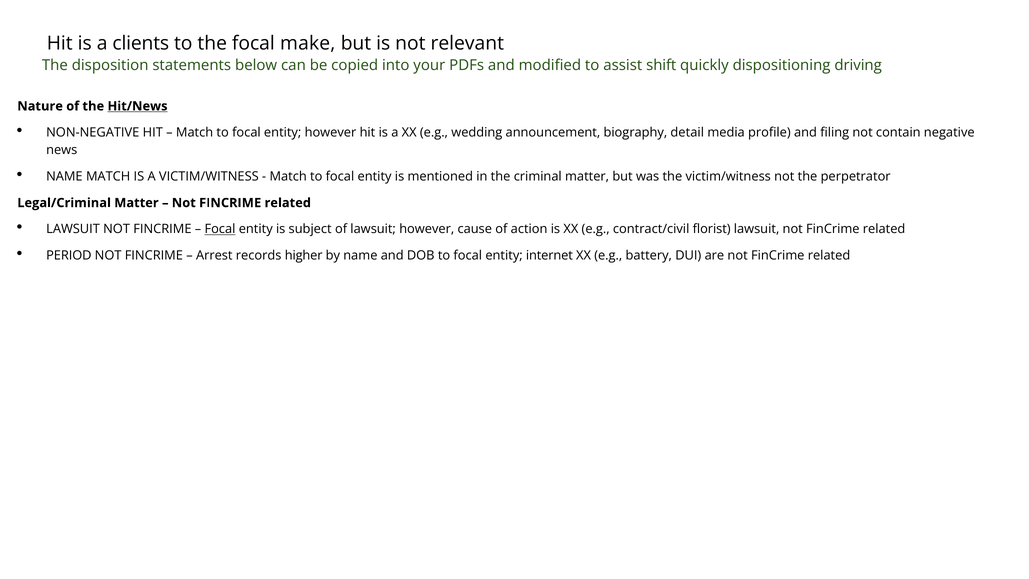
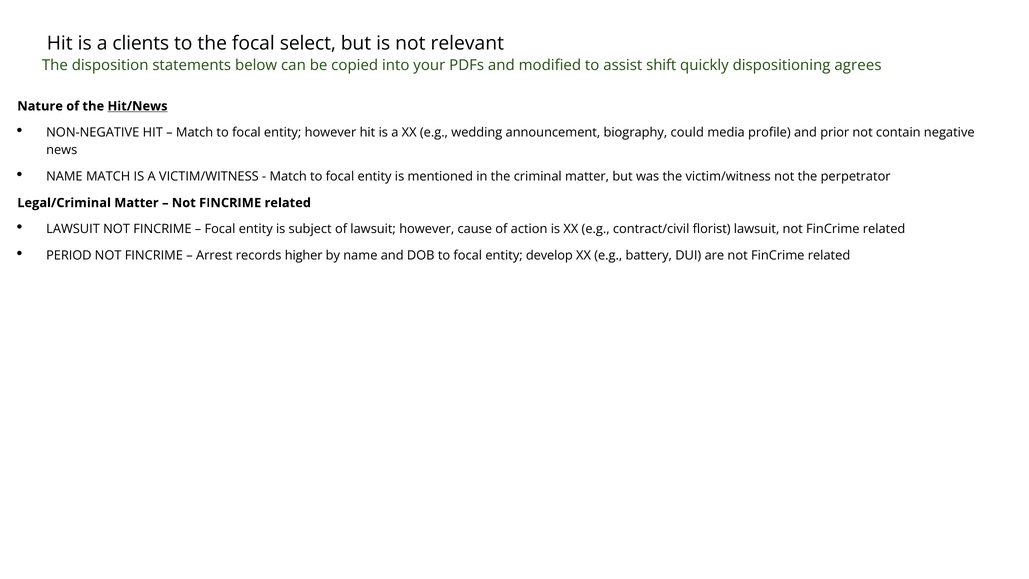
make: make -> select
driving: driving -> agrees
detail: detail -> could
filing: filing -> prior
Focal at (220, 229) underline: present -> none
internet: internet -> develop
